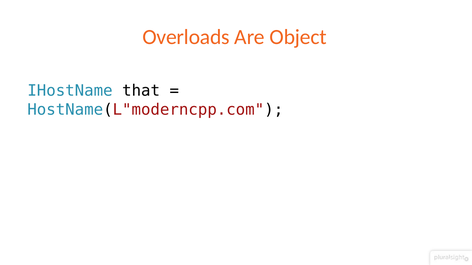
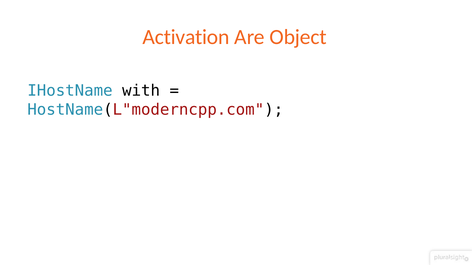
Overloads: Overloads -> Activation
that: that -> with
